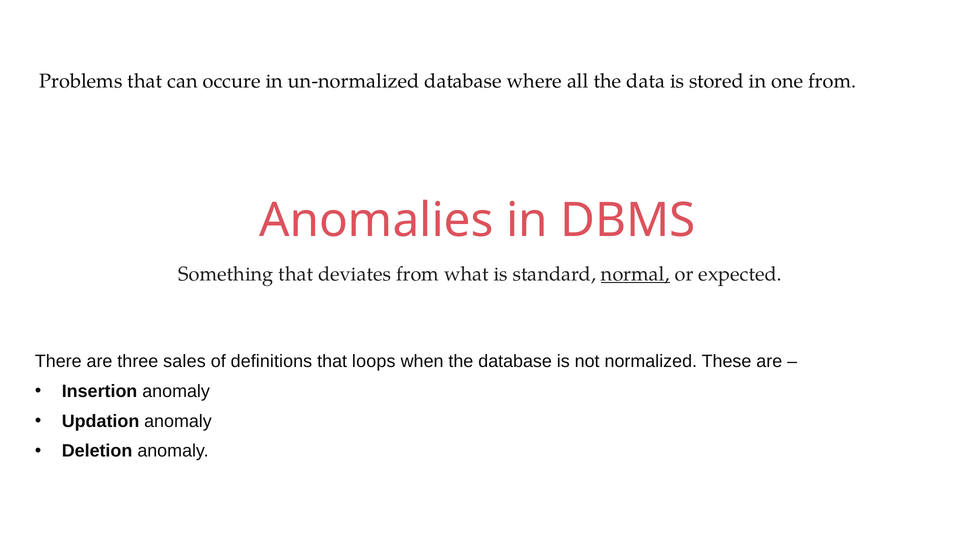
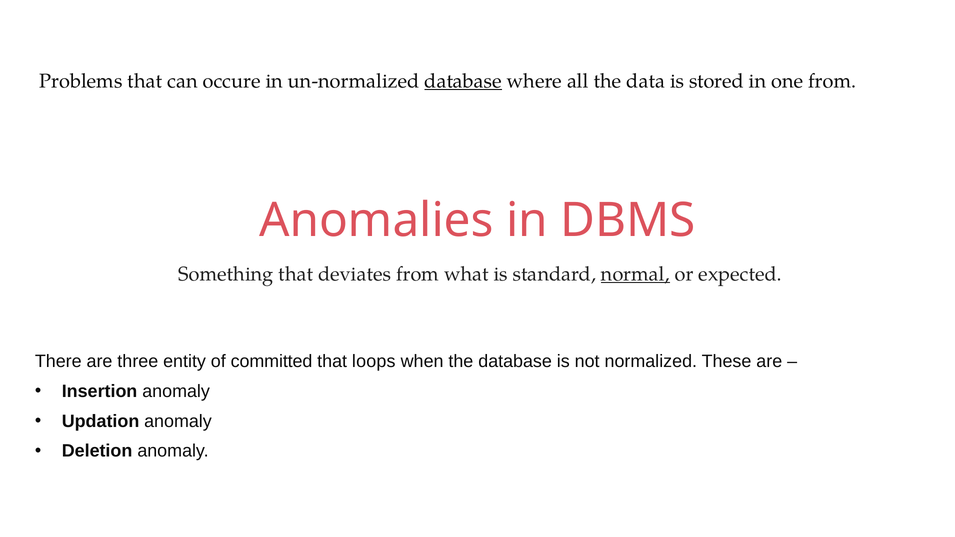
database at (463, 81) underline: none -> present
sales: sales -> entity
definitions: definitions -> committed
